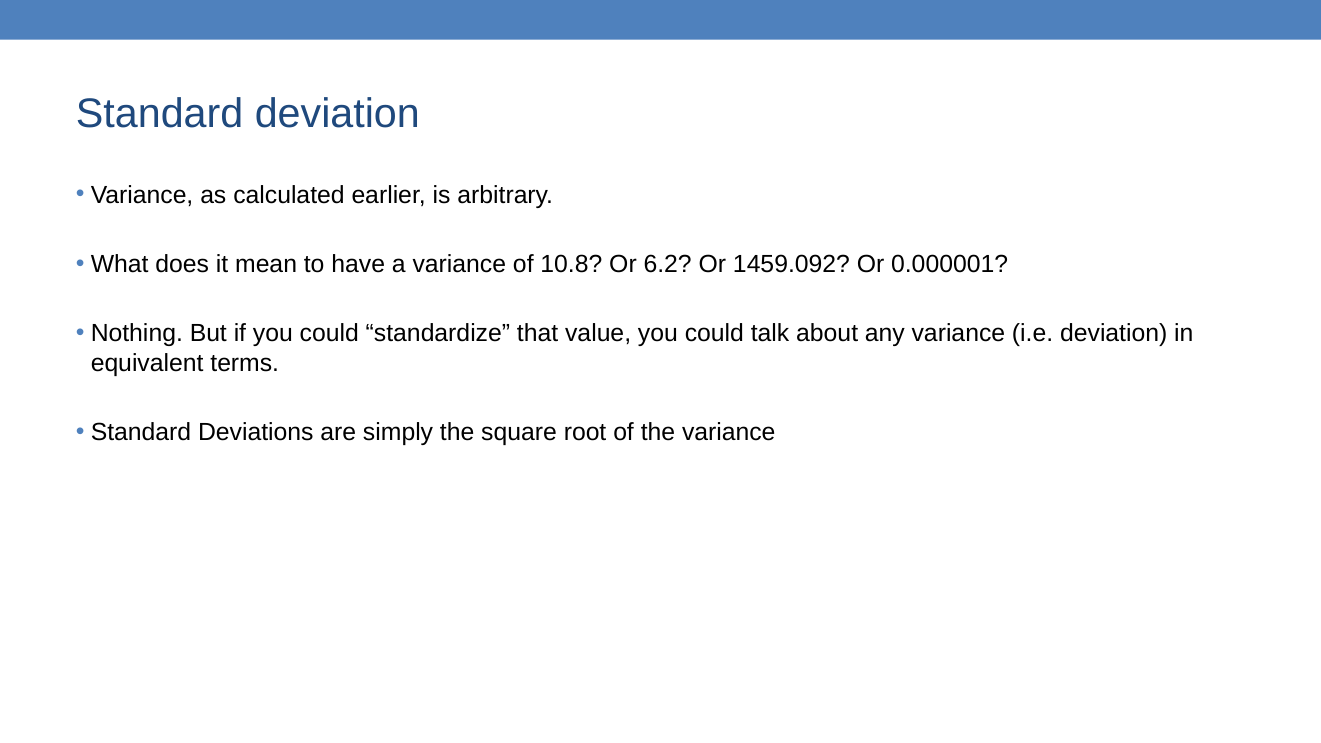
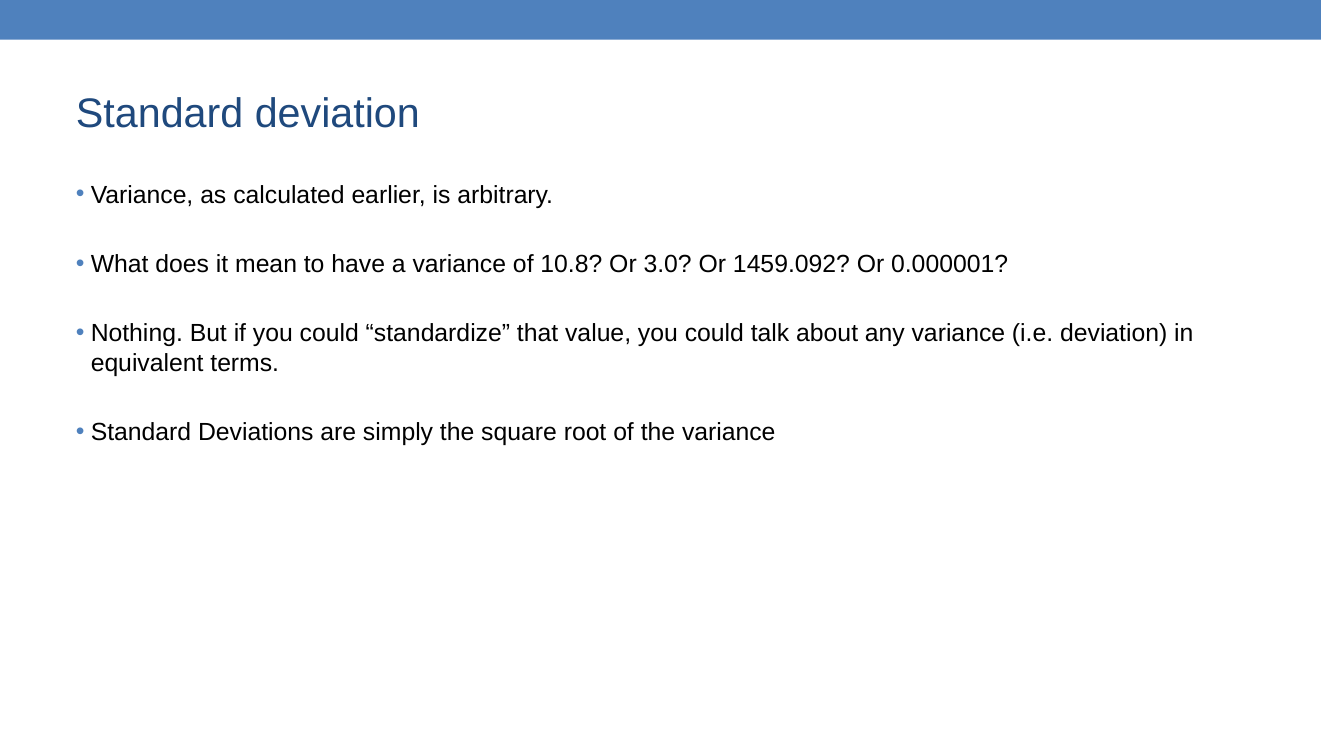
6.2: 6.2 -> 3.0
